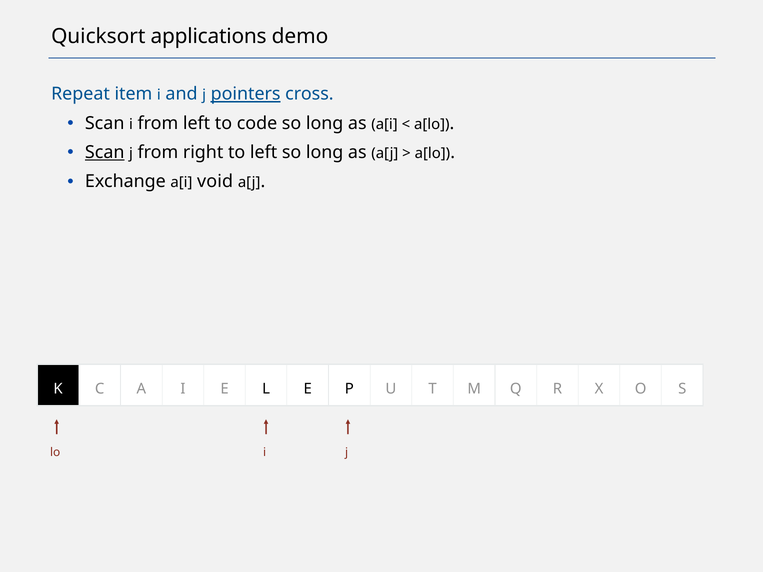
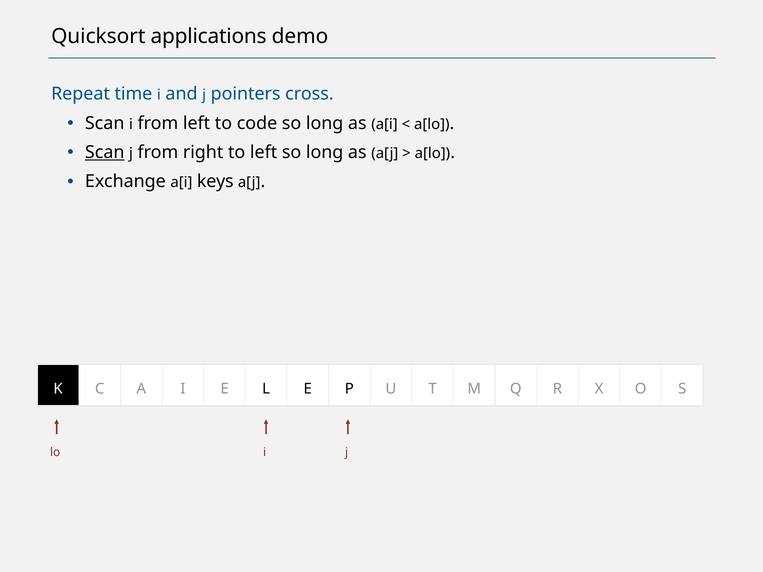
item: item -> time
pointers underline: present -> none
void: void -> keys
